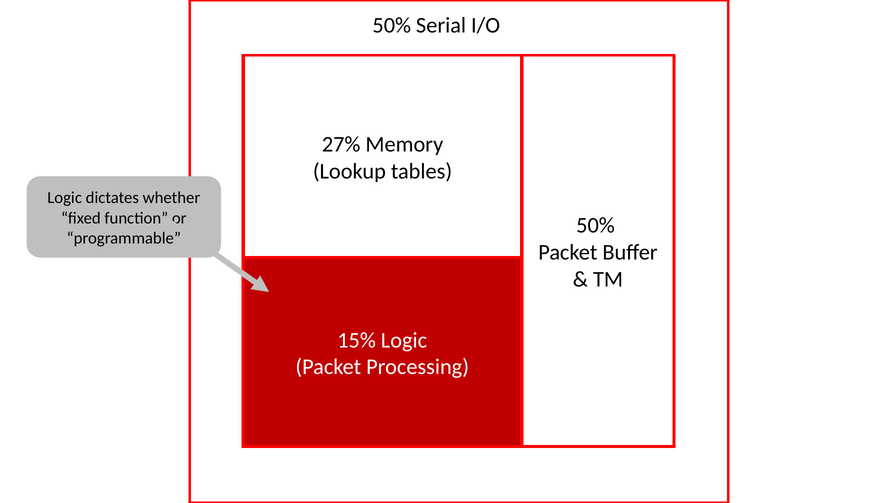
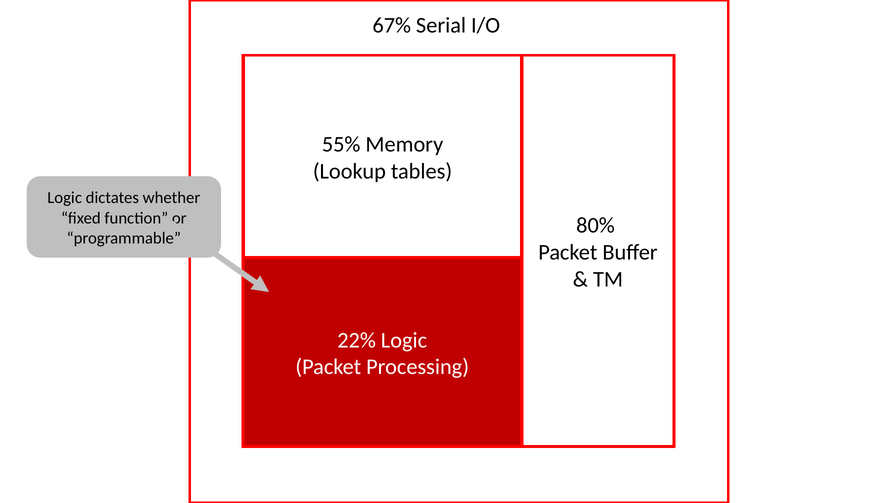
50% at (392, 25): 50% -> 67%
27%: 27% -> 55%
50% at (595, 225): 50% -> 80%
15%: 15% -> 22%
